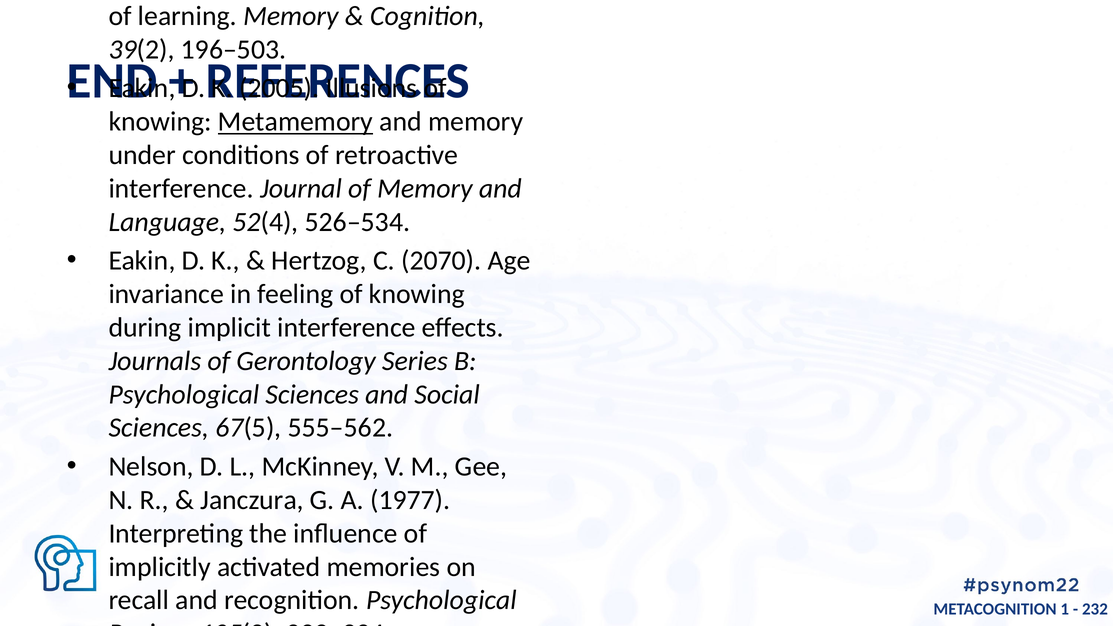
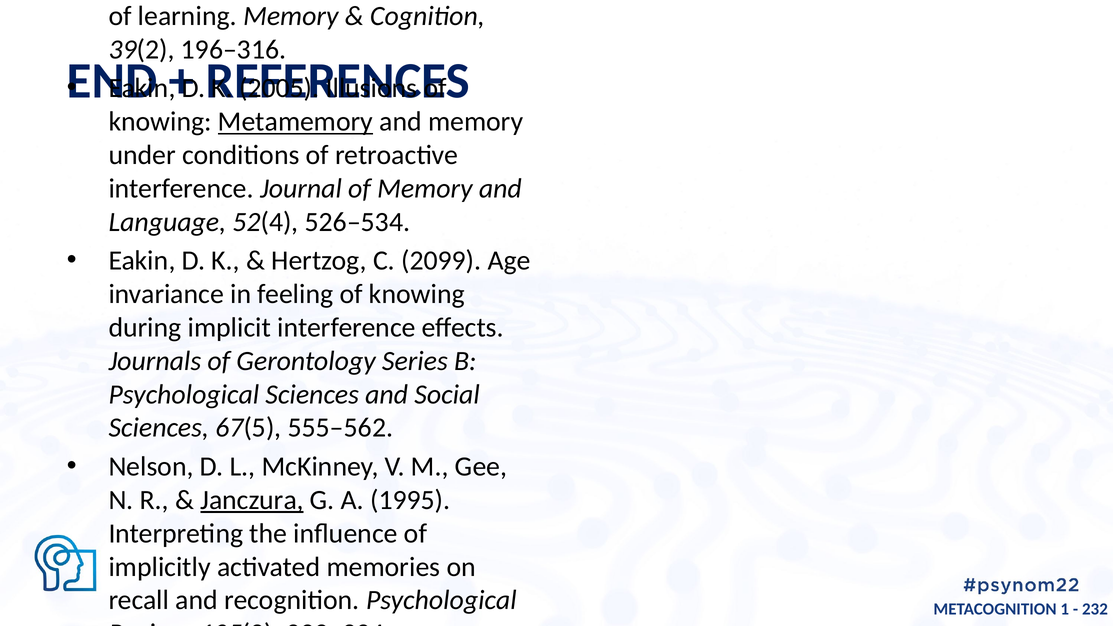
196–503: 196–503 -> 196–316
2070: 2070 -> 2099
Janczura underline: none -> present
1977: 1977 -> 1995
